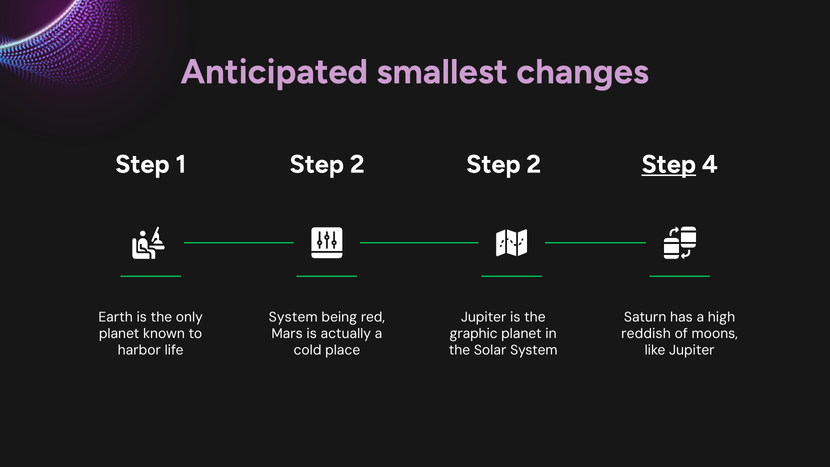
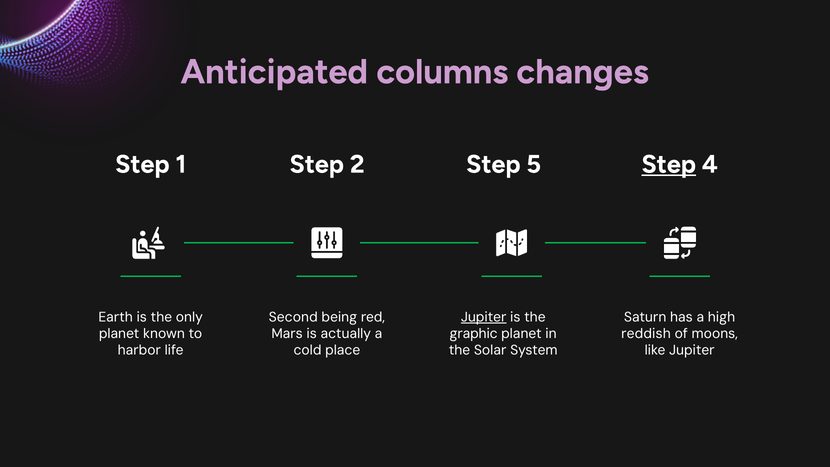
smallest: smallest -> columns
2 at (534, 164): 2 -> 5
System at (293, 317): System -> Second
Jupiter at (484, 317) underline: none -> present
